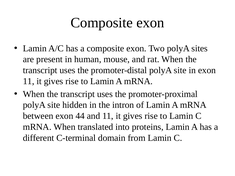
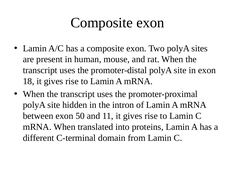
11 at (29, 81): 11 -> 18
44: 44 -> 50
